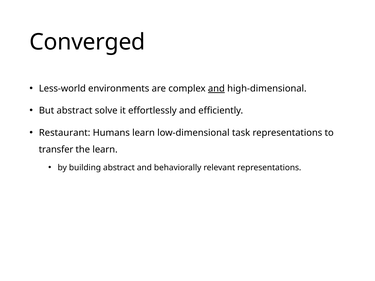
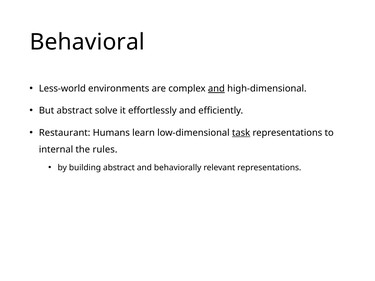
Converged: Converged -> Behavioral
task underline: none -> present
transfer: transfer -> internal
the learn: learn -> rules
